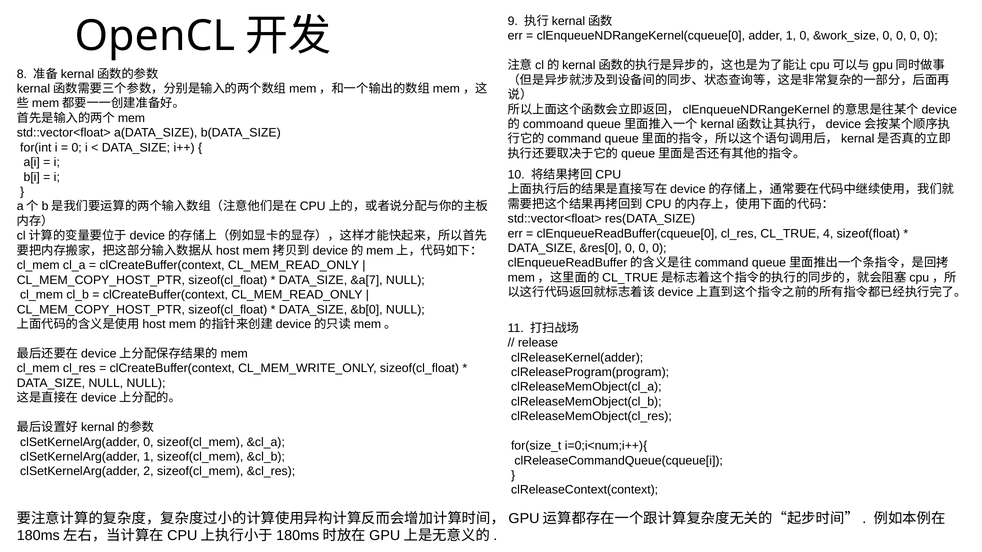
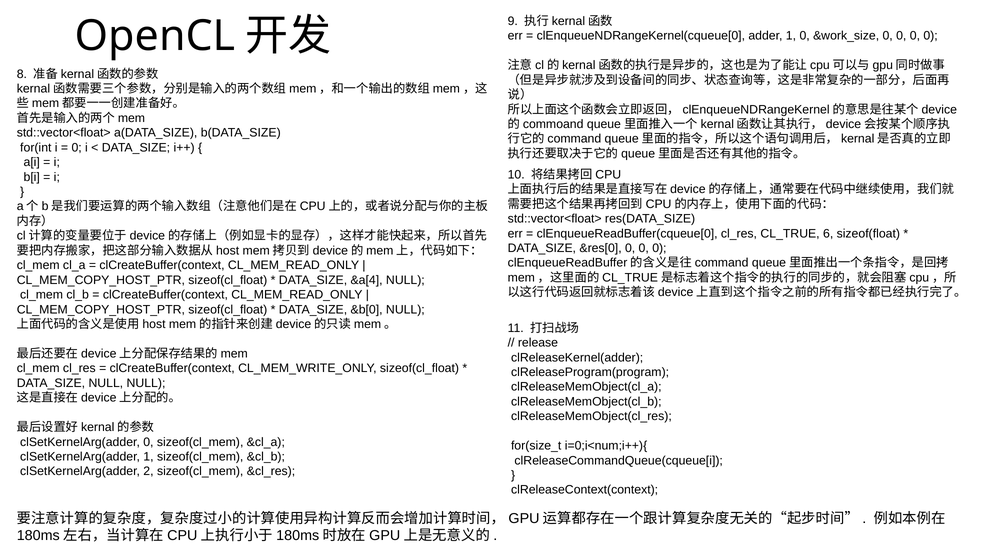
4: 4 -> 6
&a[7: &a[7 -> &a[4
